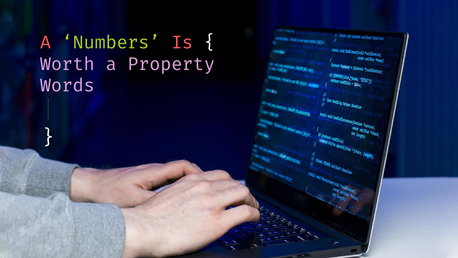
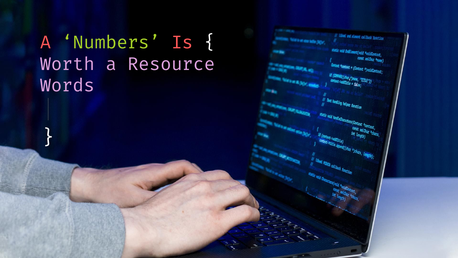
Property: Property -> Resource
